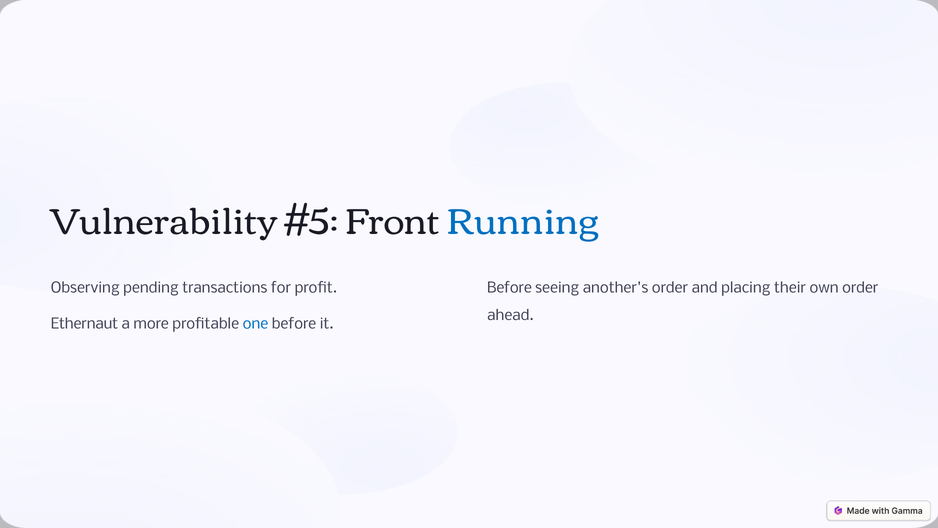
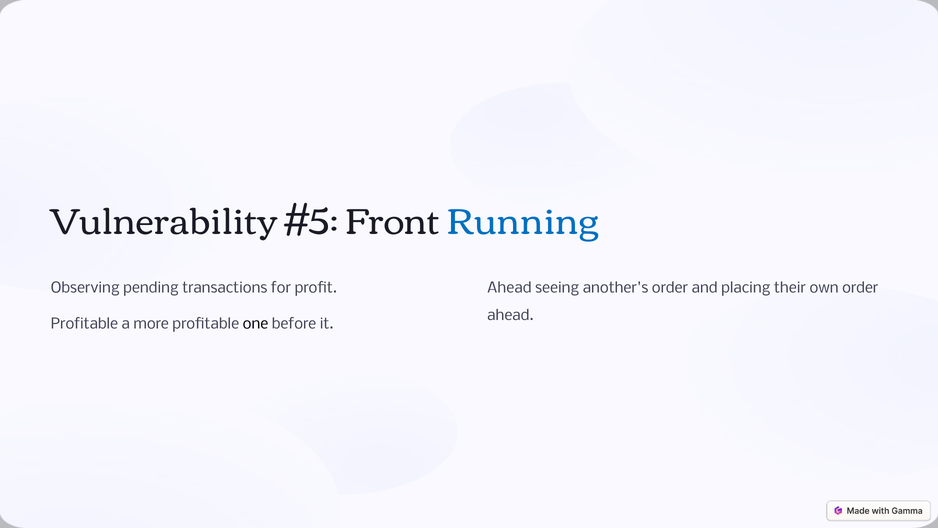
Before at (509, 288): Before -> Ahead
Ethernaut at (84, 324): Ethernaut -> Profitable
one colour: blue -> black
